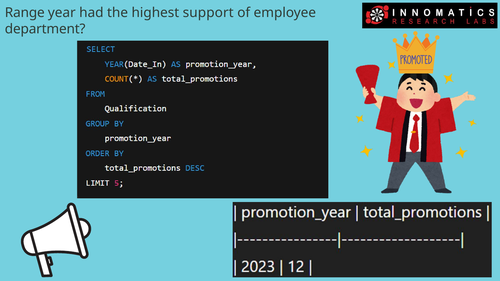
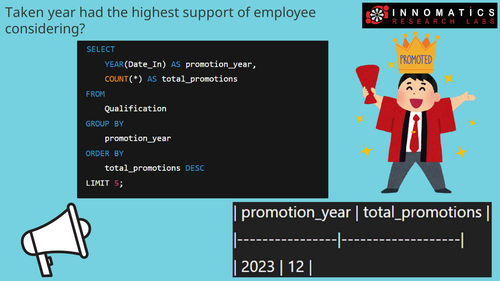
Range: Range -> Taken
department: department -> considering
